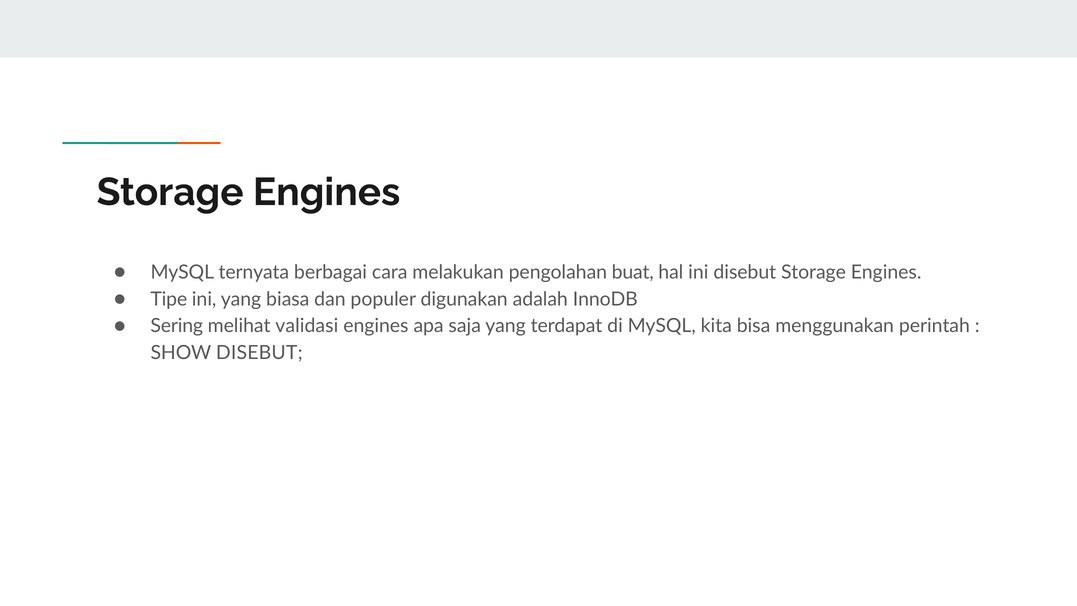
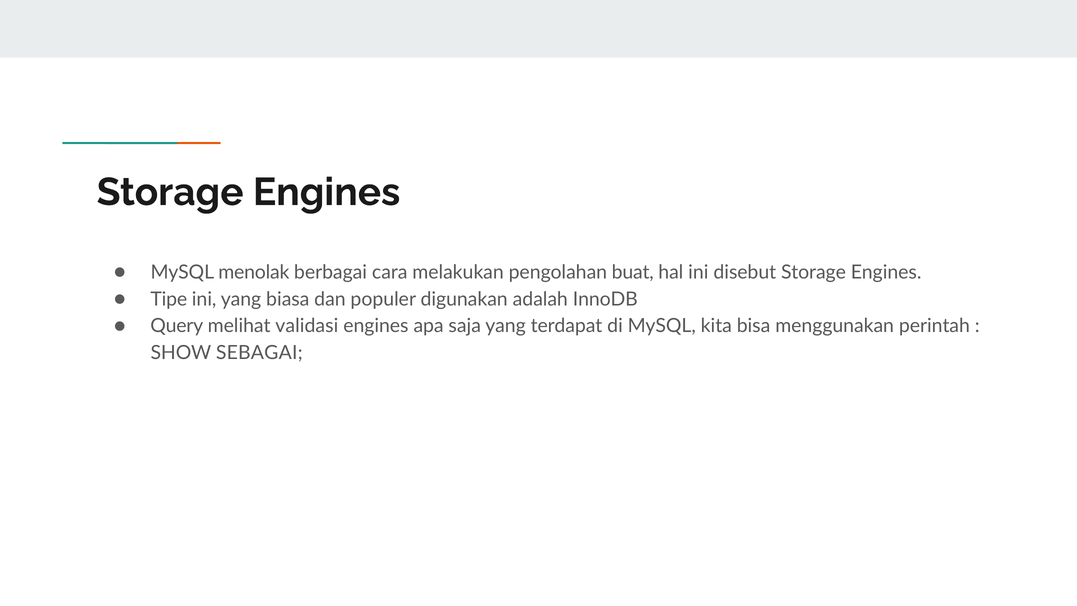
ternyata: ternyata -> menolak
Sering: Sering -> Query
SHOW DISEBUT: DISEBUT -> SEBAGAI
